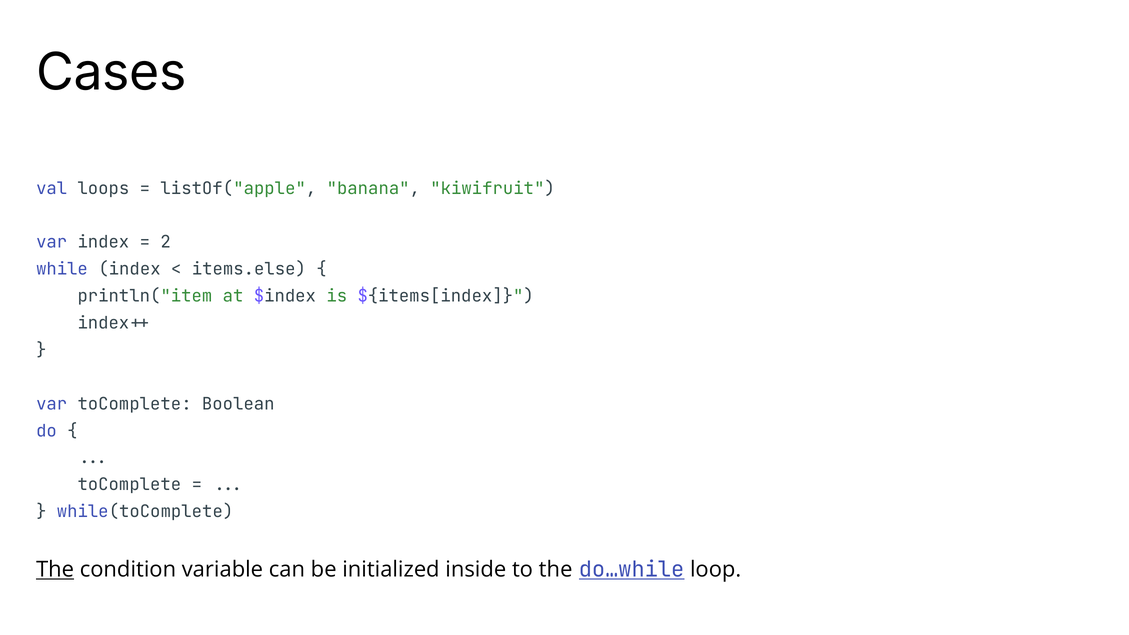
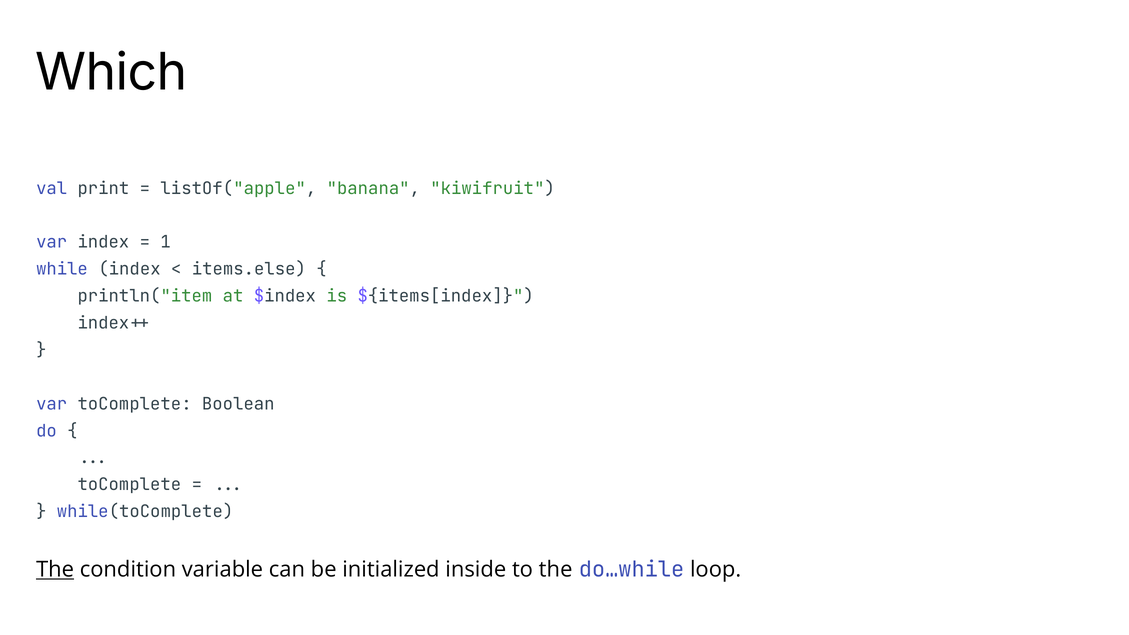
Cases: Cases -> Which
loops: loops -> print
2: 2 -> 1
do…while underline: present -> none
